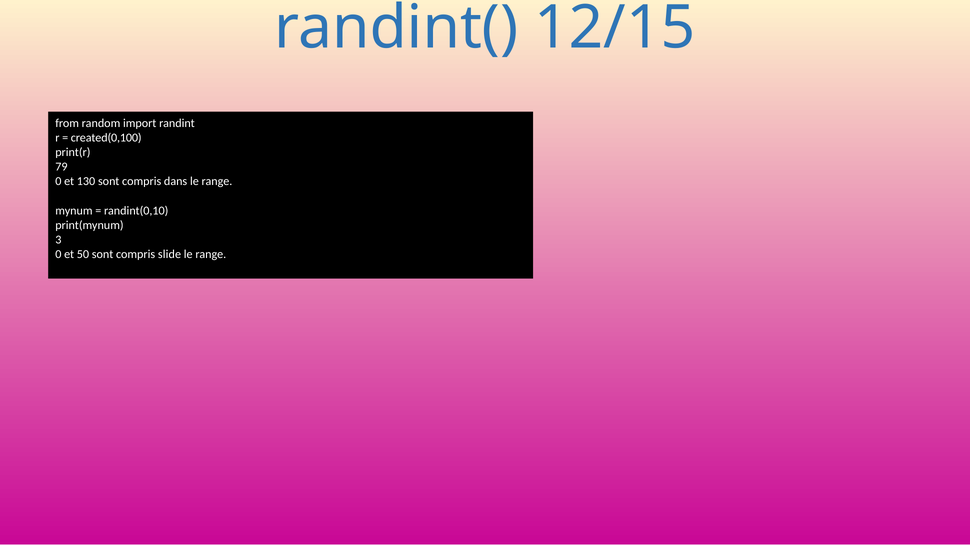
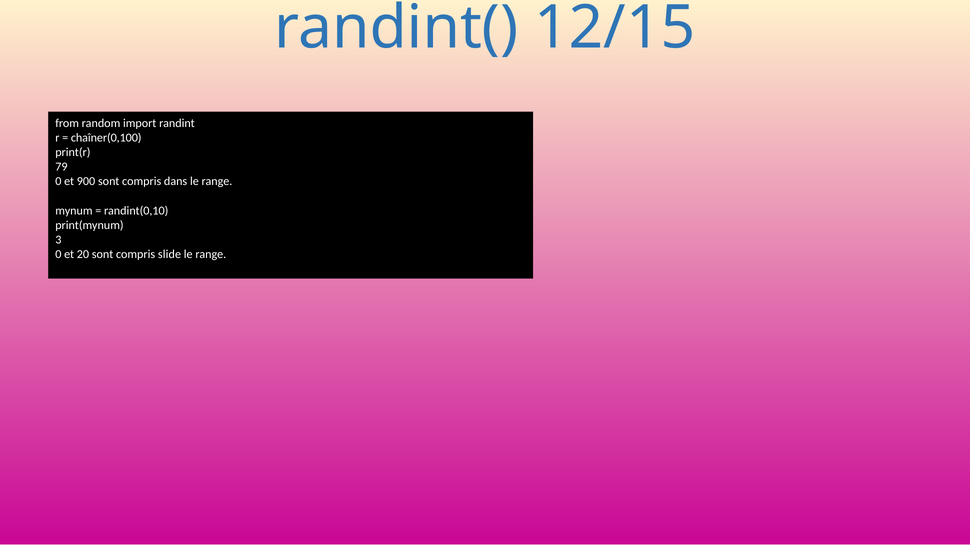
created(0,100: created(0,100 -> chaîner(0,100
130: 130 -> 900
50: 50 -> 20
